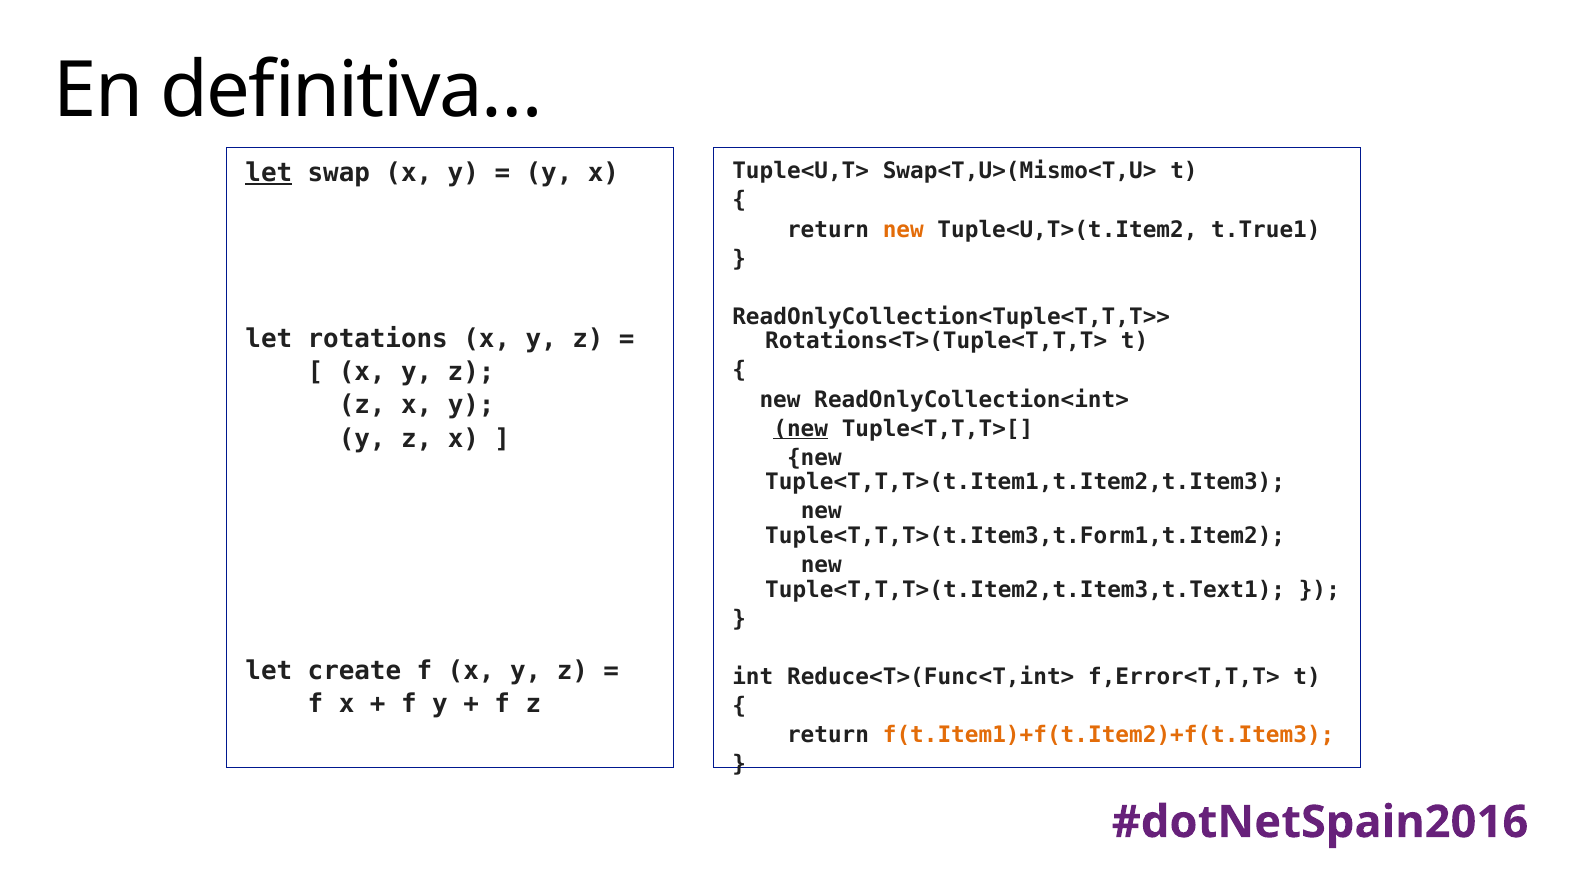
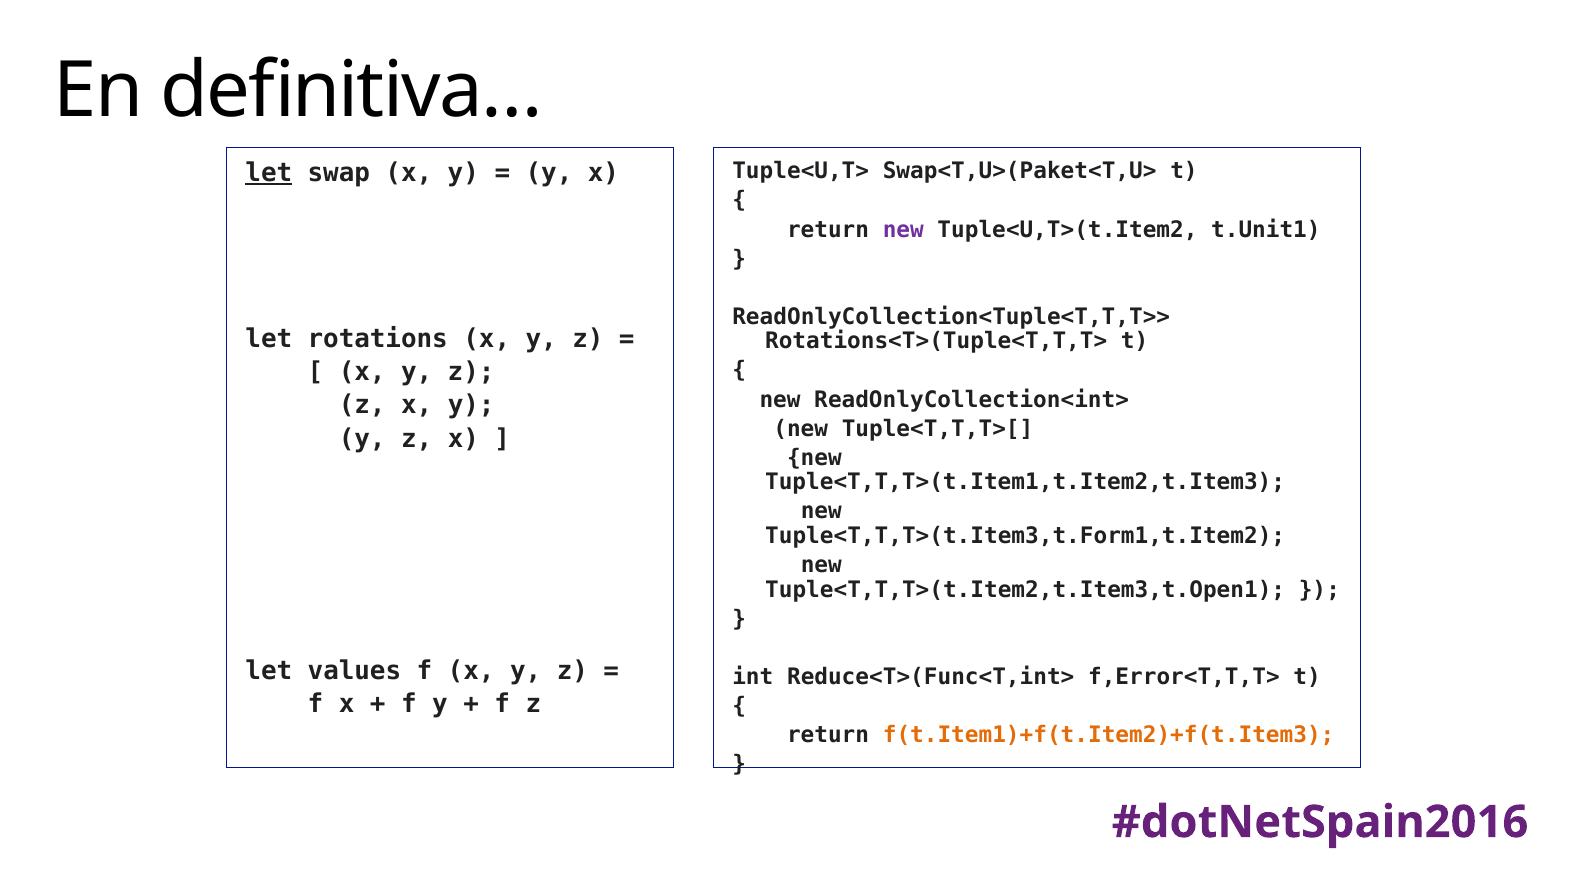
Swap<T,U>(Mismo<T,U>: Swap<T,U>(Mismo<T,U> -> Swap<T,U>(Paket<T,U>
new at (903, 229) colour: orange -> purple
t.True1: t.True1 -> t.Unit1
new at (801, 428) underline: present -> none
Tuple<T,T,T>(t.Item2,t.Item3,t.Text1: Tuple<T,T,T>(t.Item2,t.Item3,t.Text1 -> Tuple<T,T,T>(t.Item2,t.Item3,t.Open1
create: create -> values
